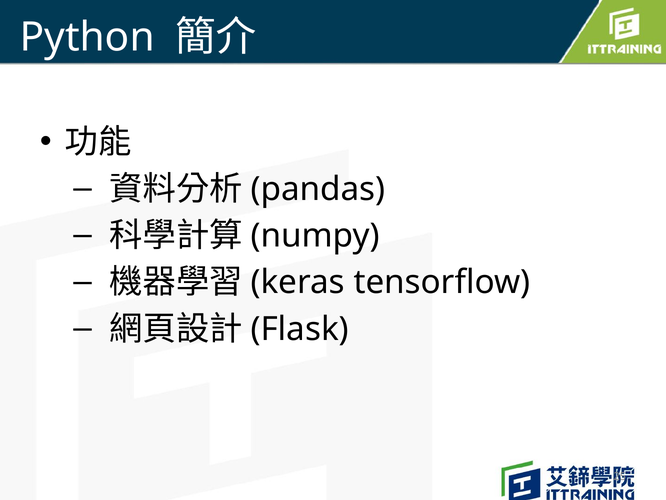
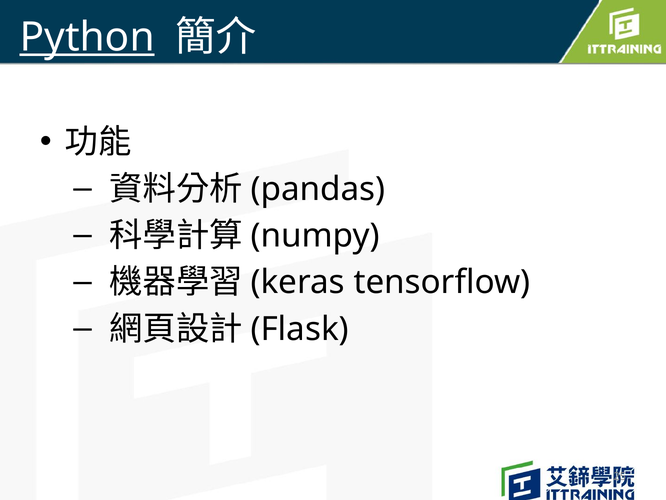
Python underline: none -> present
